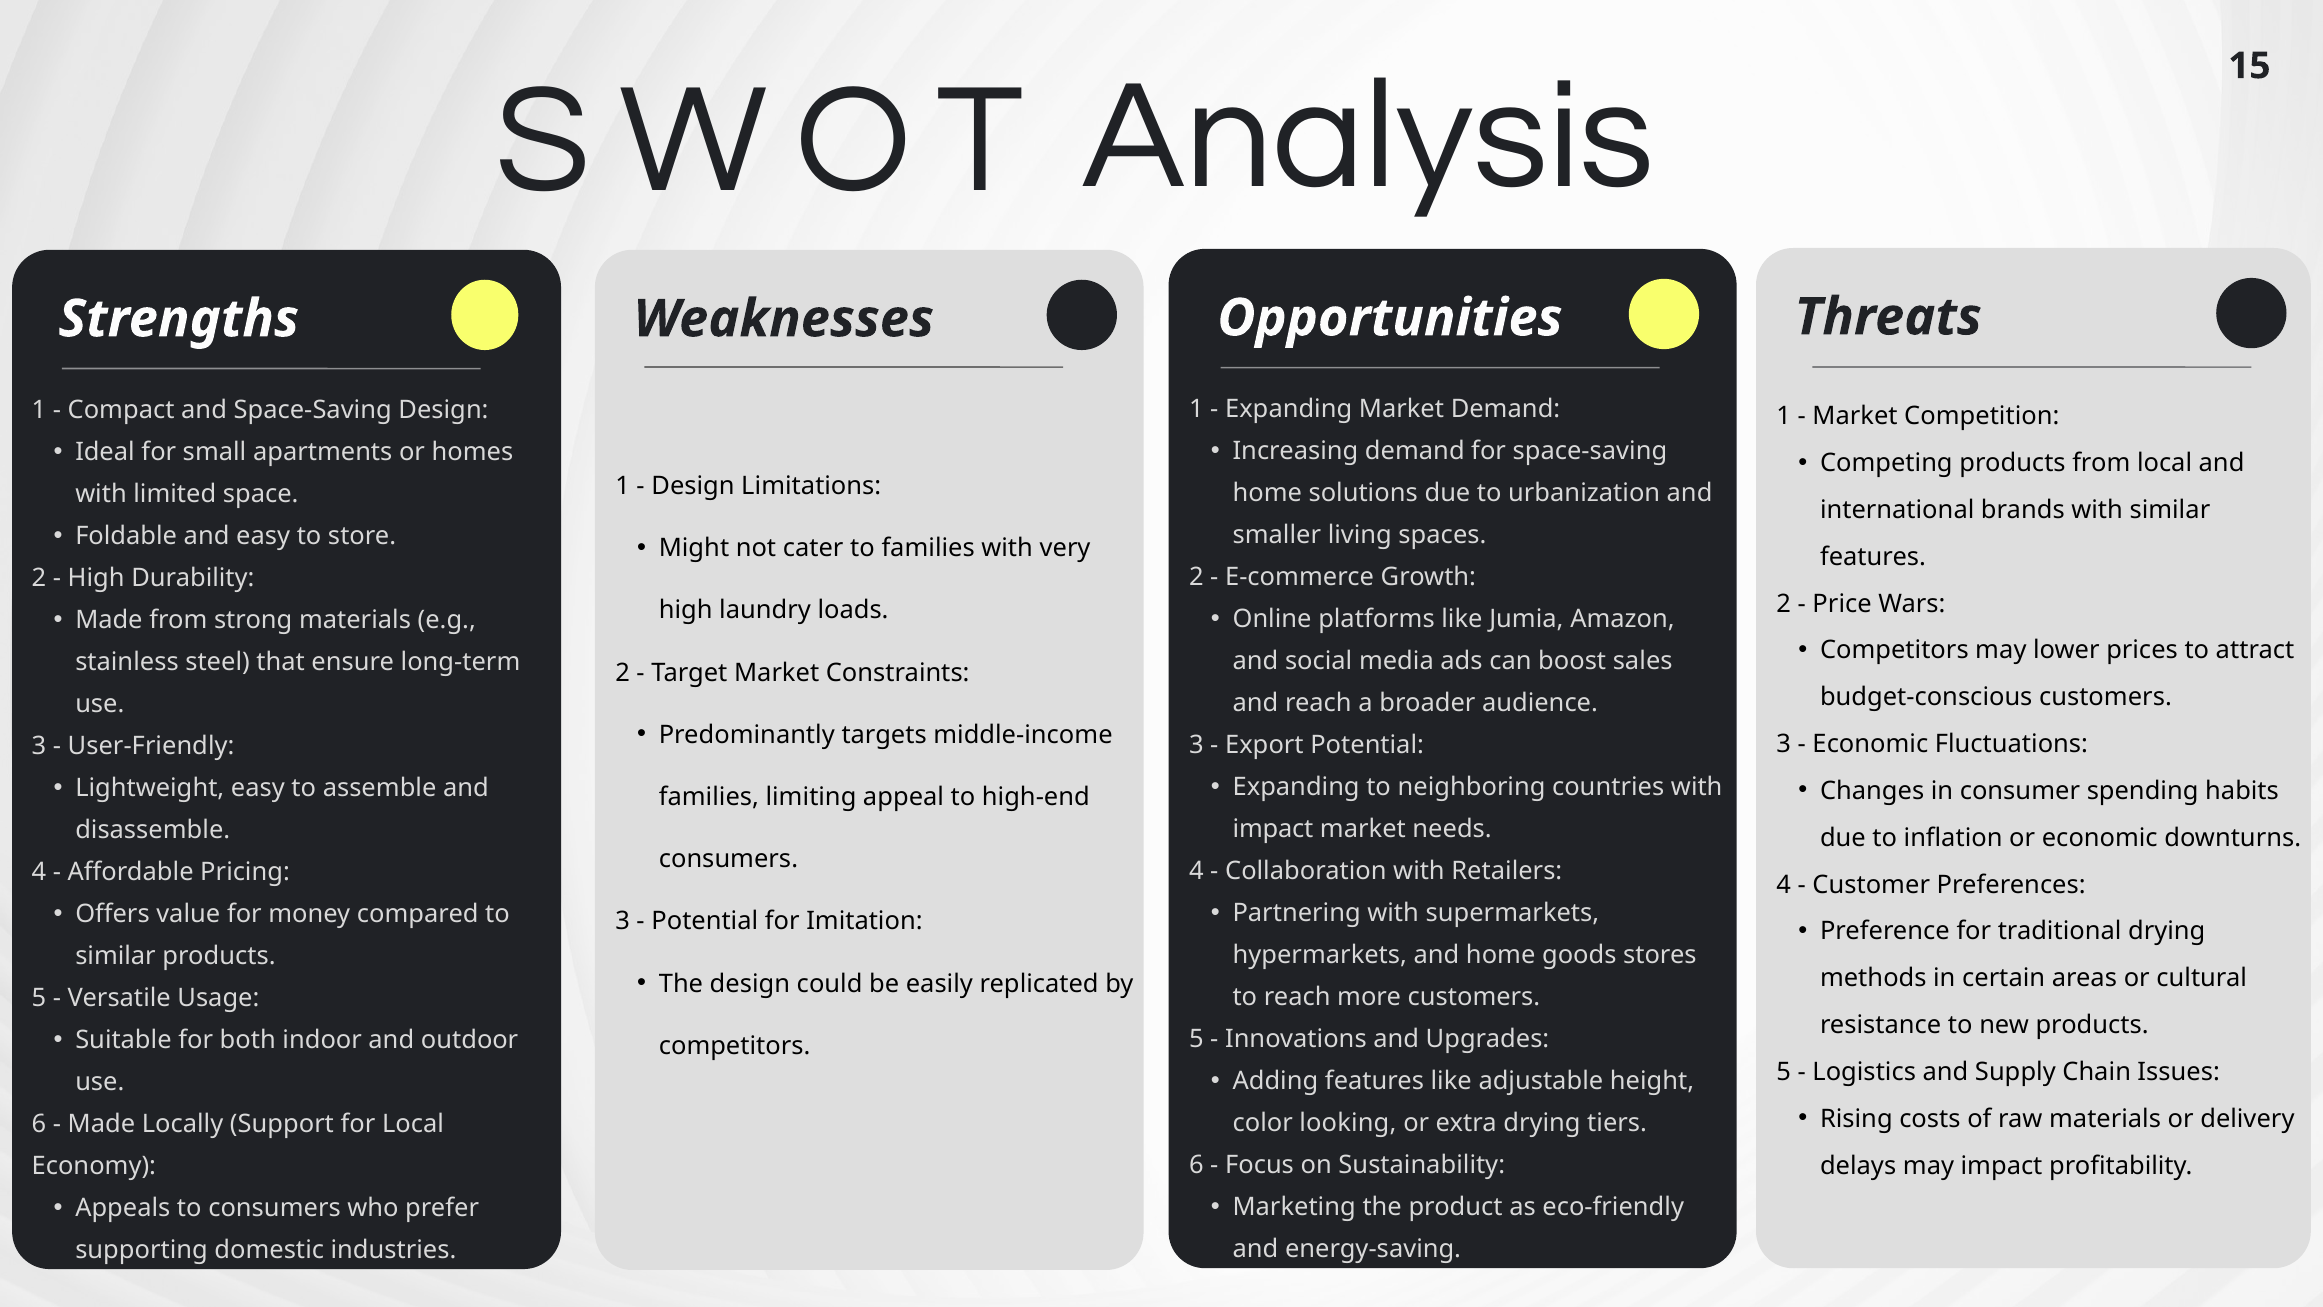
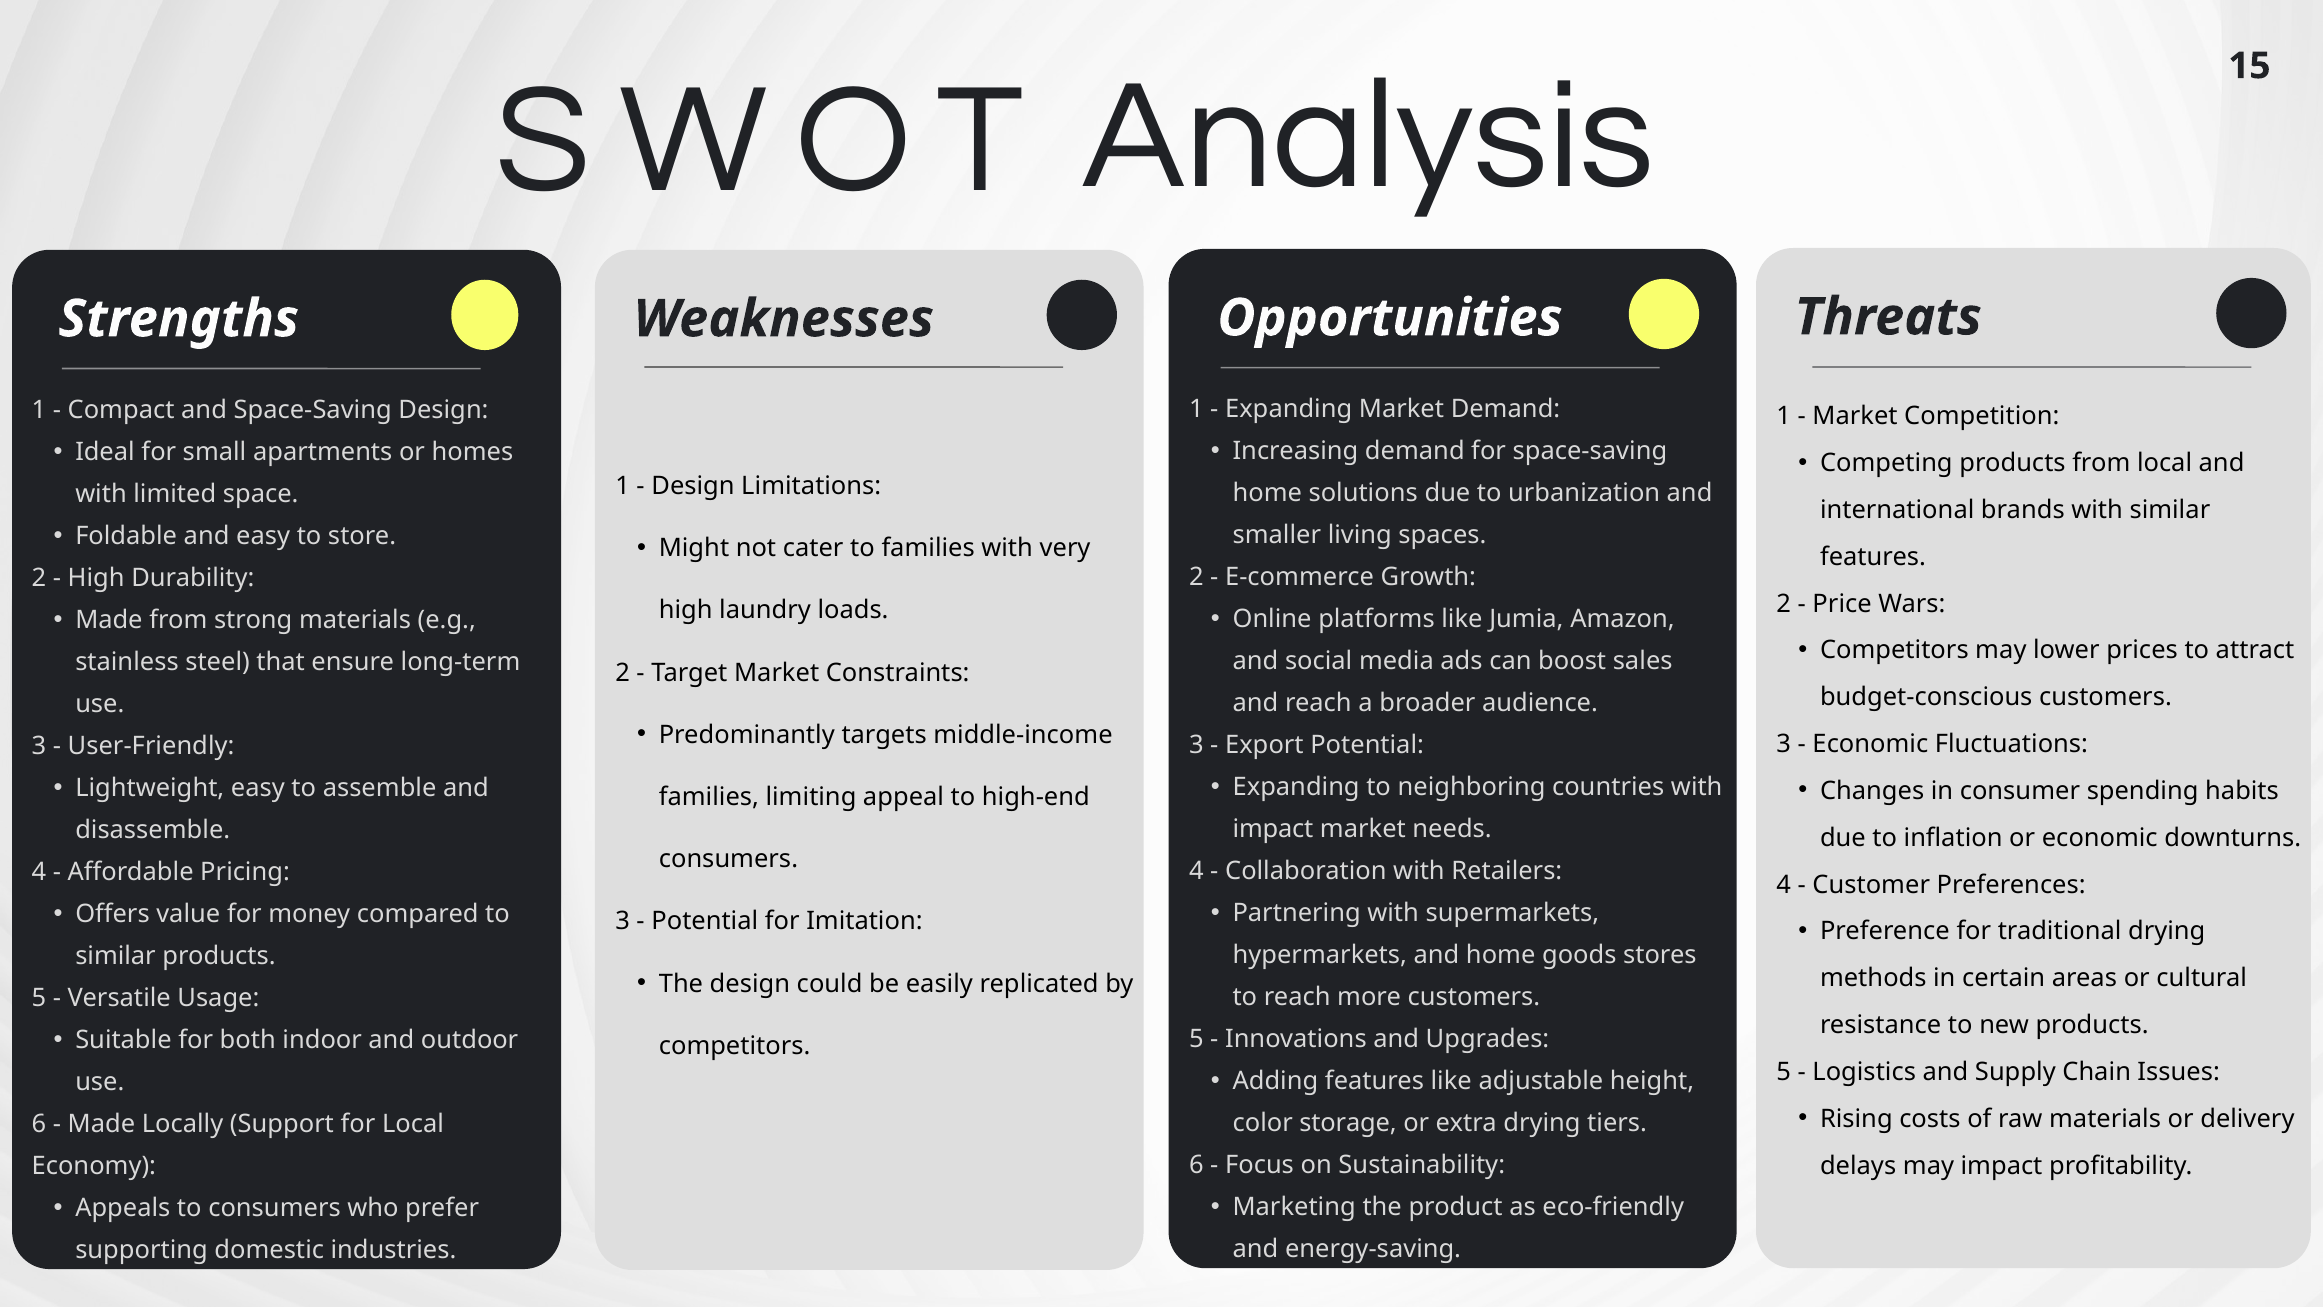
looking: looking -> storage
